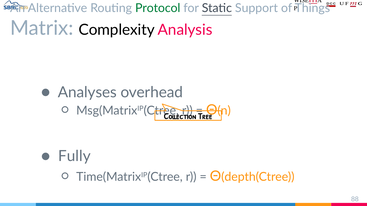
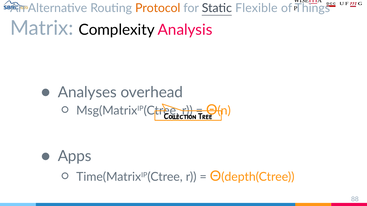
Protocol colour: green -> orange
Support: Support -> Flexible
Fully: Fully -> Apps
